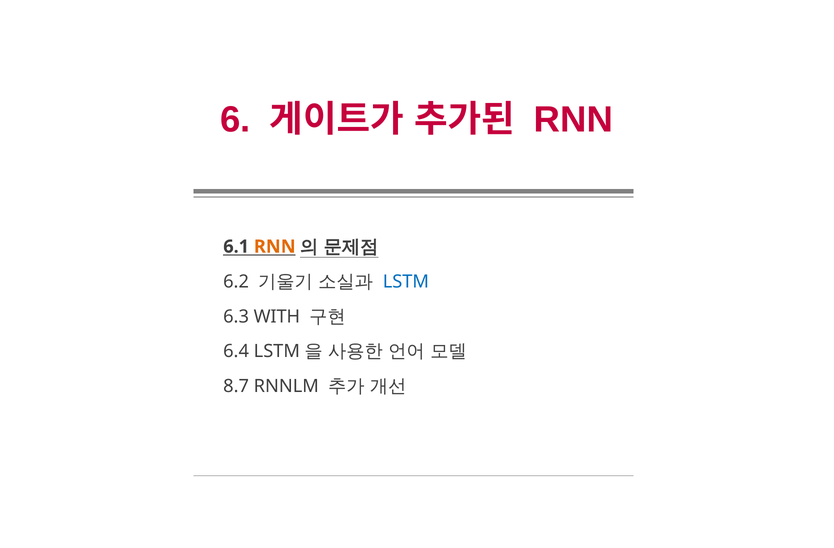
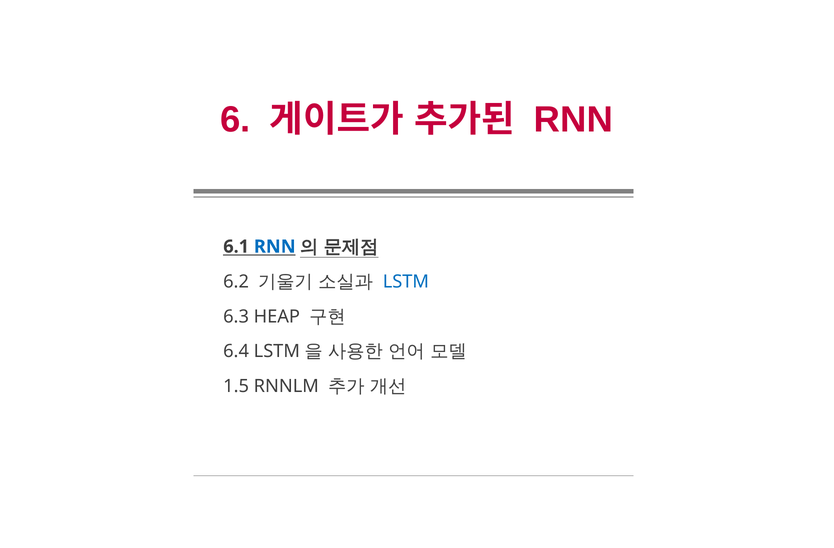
RNN at (275, 247) colour: orange -> blue
WITH: WITH -> HEAP
8.7: 8.7 -> 1.5
